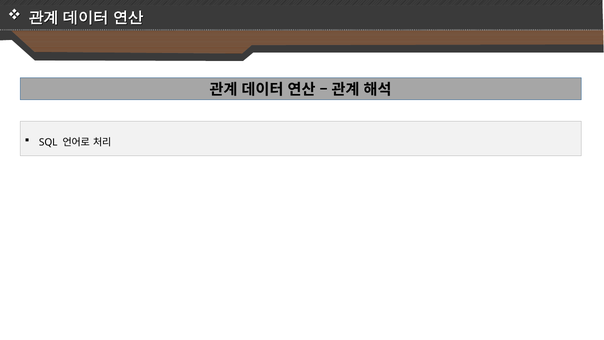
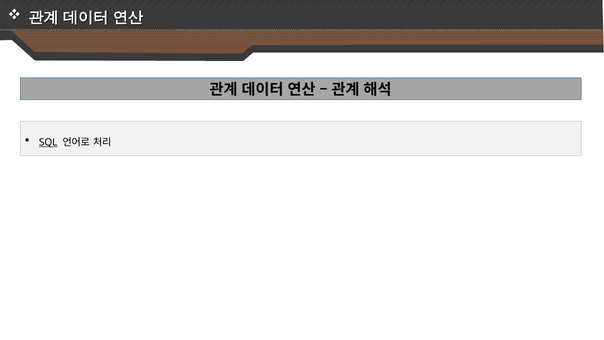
SQL underline: none -> present
